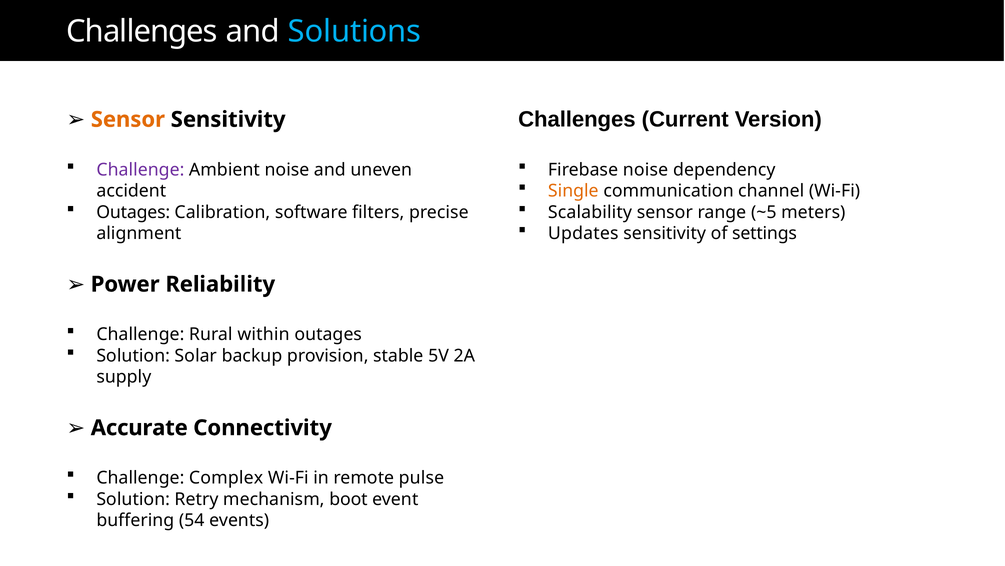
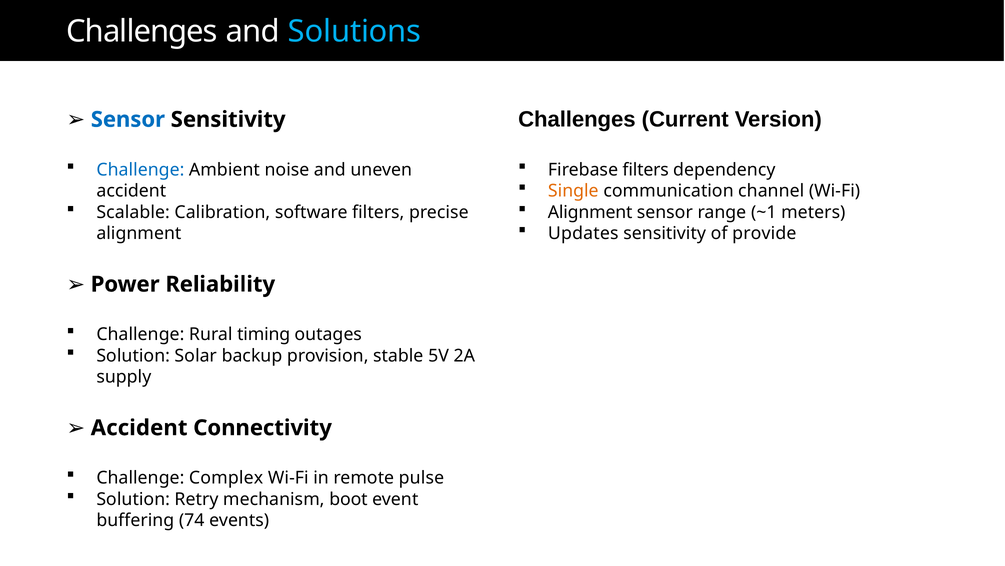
Sensor at (128, 119) colour: orange -> blue
Challenge at (140, 170) colour: purple -> blue
Firebase noise: noise -> filters
Outages at (133, 212): Outages -> Scalable
Scalability at (590, 212): Scalability -> Alignment
~5: ~5 -> ~1
settings: settings -> provide
within: within -> timing
Accurate at (139, 428): Accurate -> Accident
54: 54 -> 74
